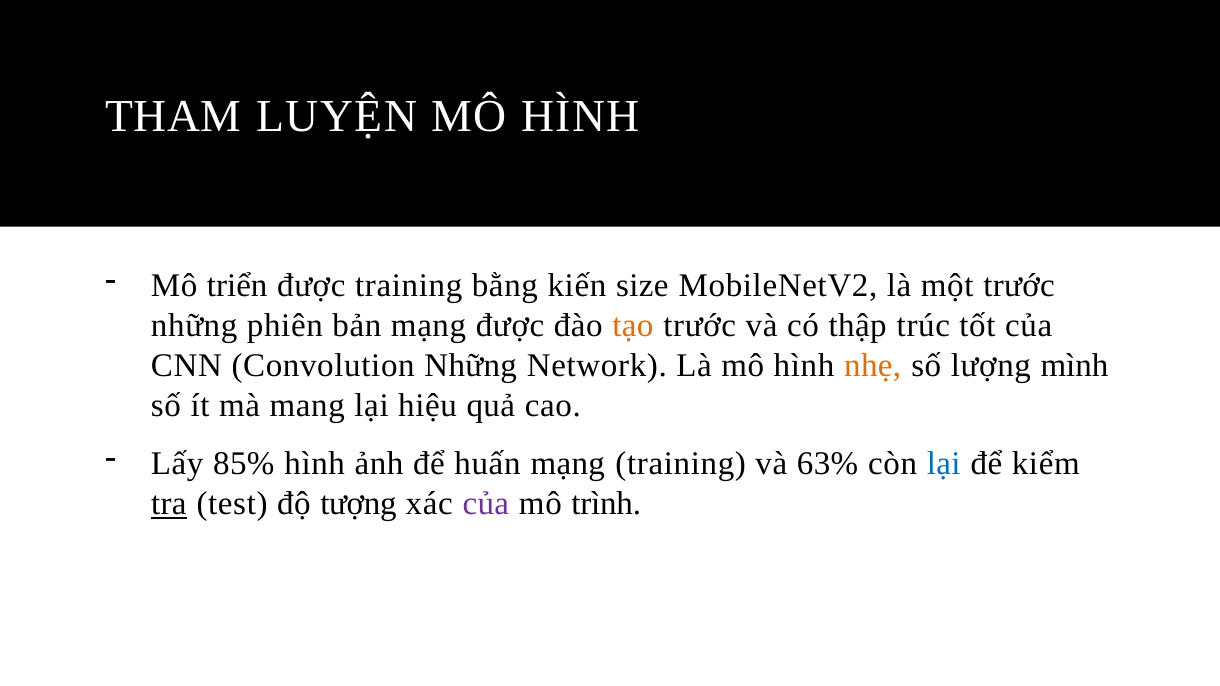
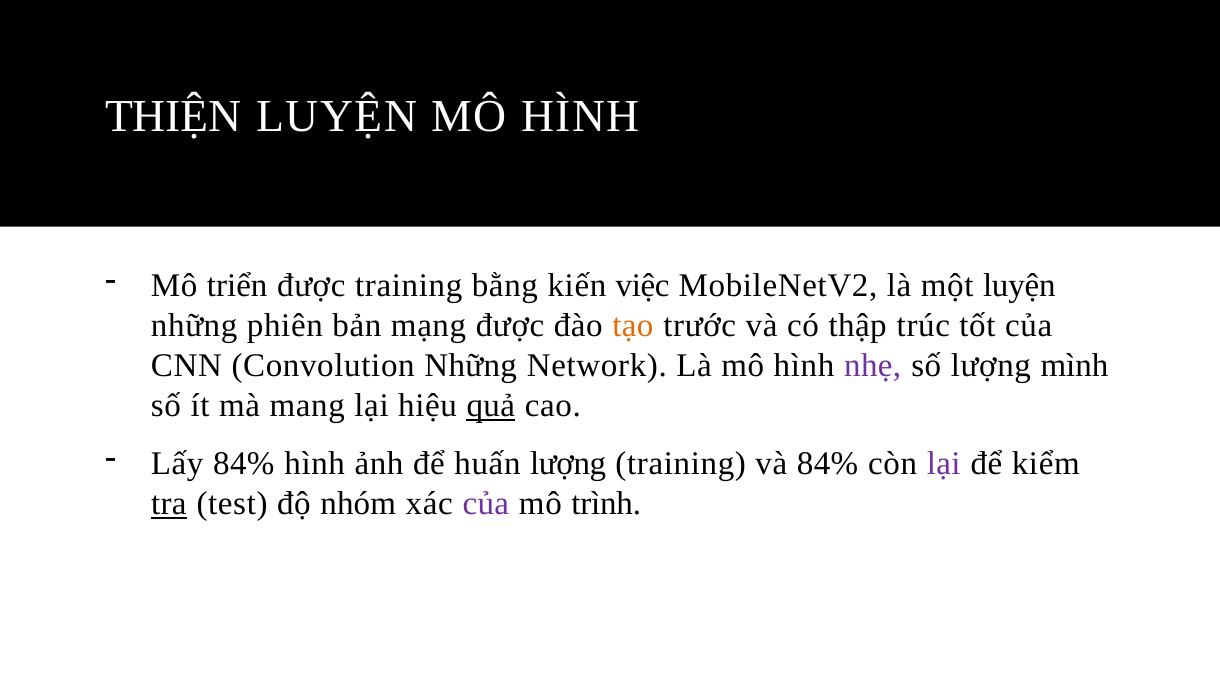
THAM: THAM -> THIỆN
size: size -> việc
một trước: trước -> luyện
nhẹ colour: orange -> purple
quả underline: none -> present
Lấy 85%: 85% -> 84%
huấn mạng: mạng -> lượng
và 63%: 63% -> 84%
lại at (944, 464) colour: blue -> purple
tượng: tượng -> nhóm
